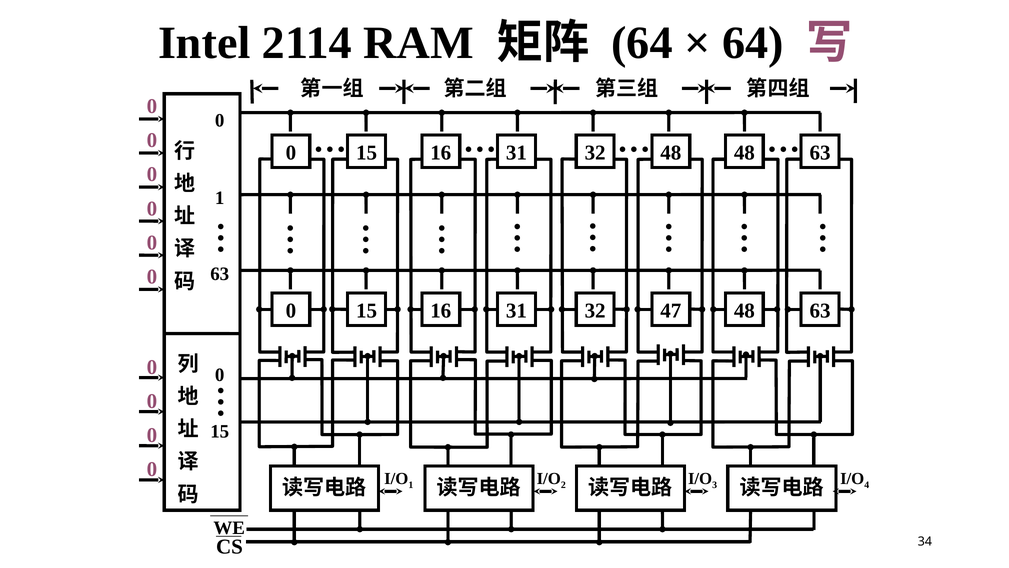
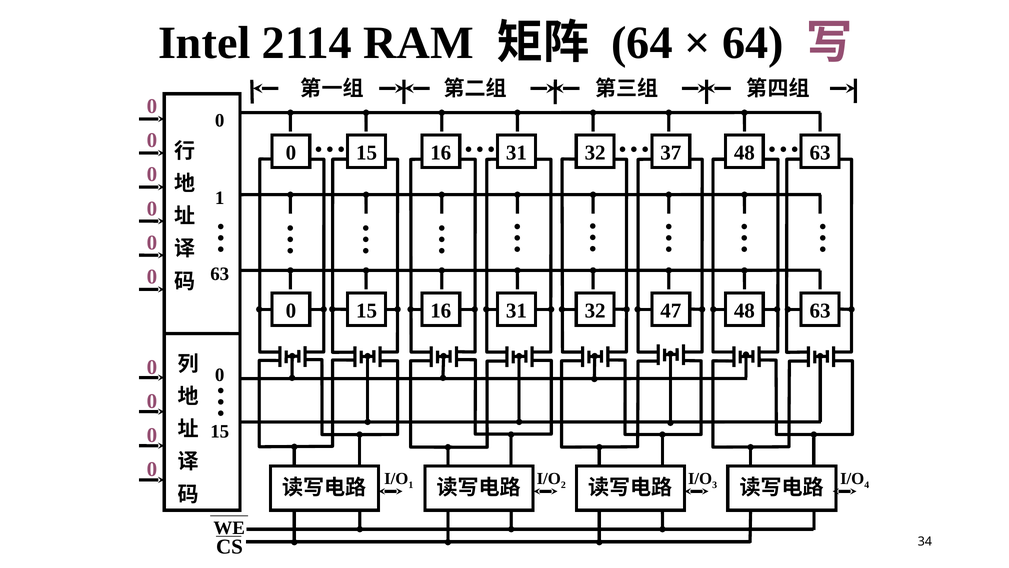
16 48: 48 -> 37
